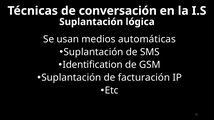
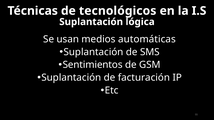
conversación: conversación -> tecnológicos
Identification: Identification -> Sentimientos
